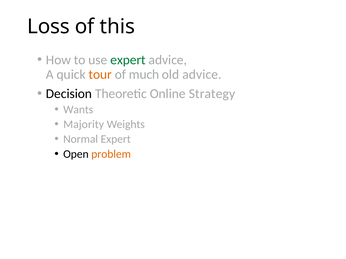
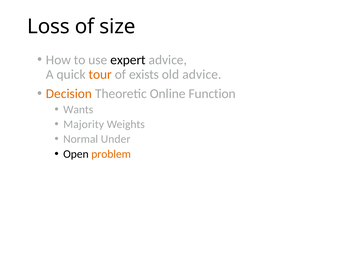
this: this -> size
expert at (128, 60) colour: green -> black
much: much -> exists
Decision colour: black -> orange
Strategy: Strategy -> Function
Normal Expert: Expert -> Under
